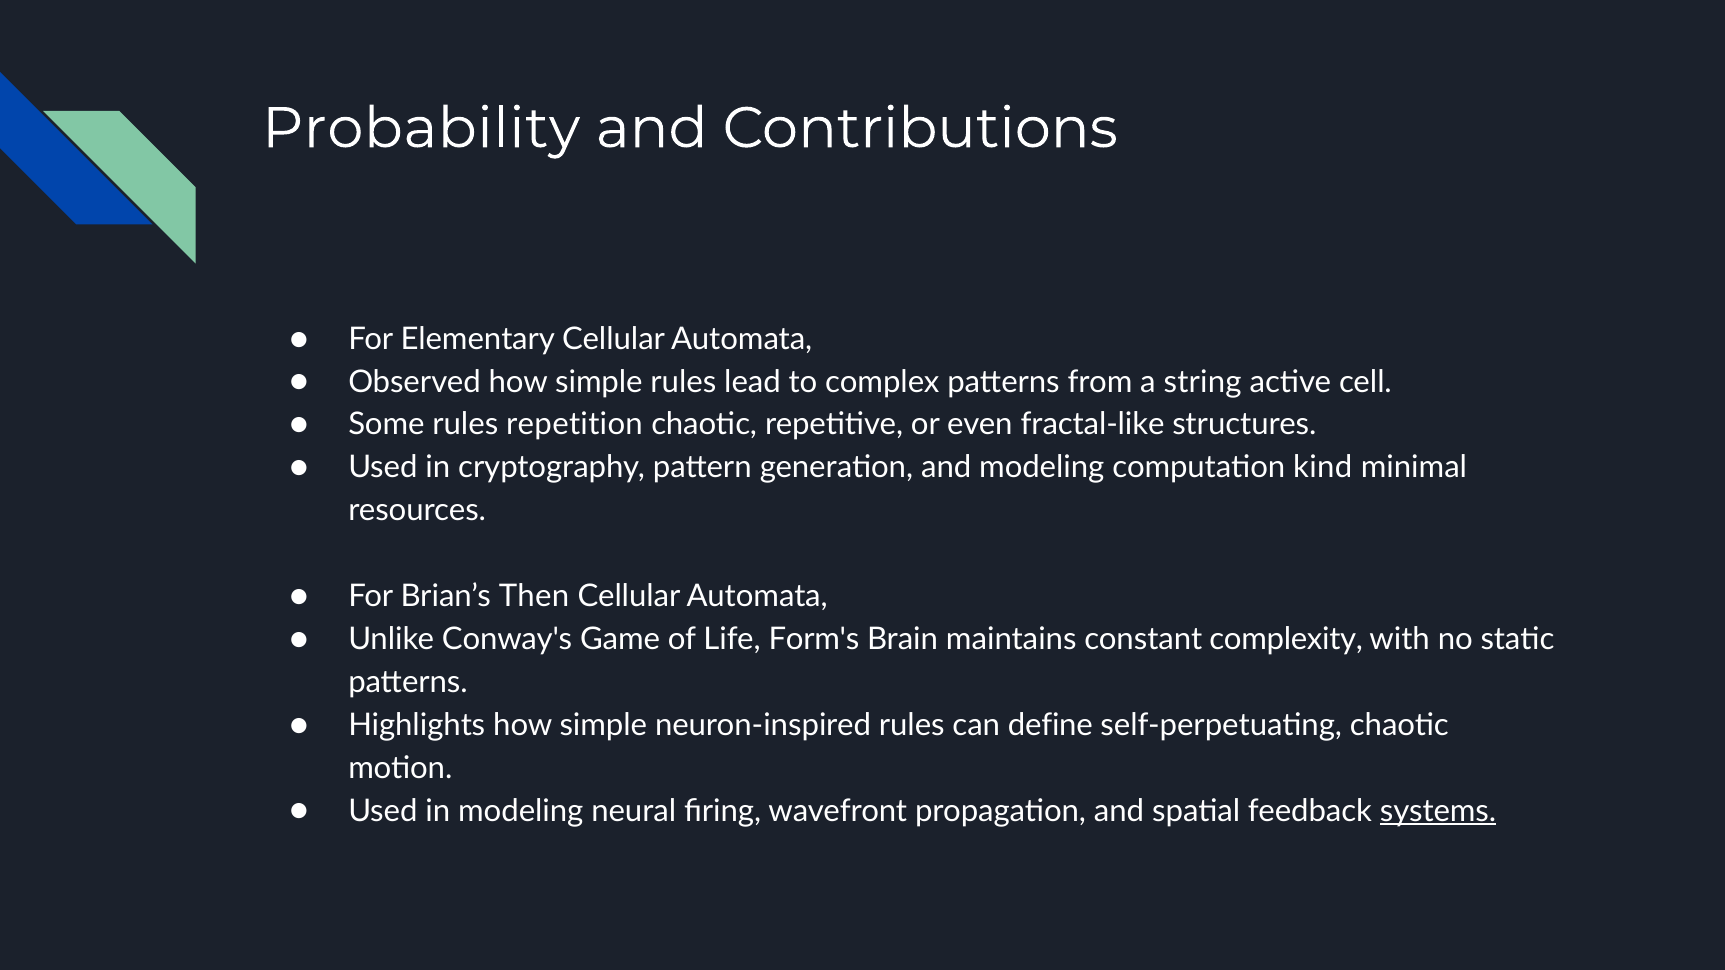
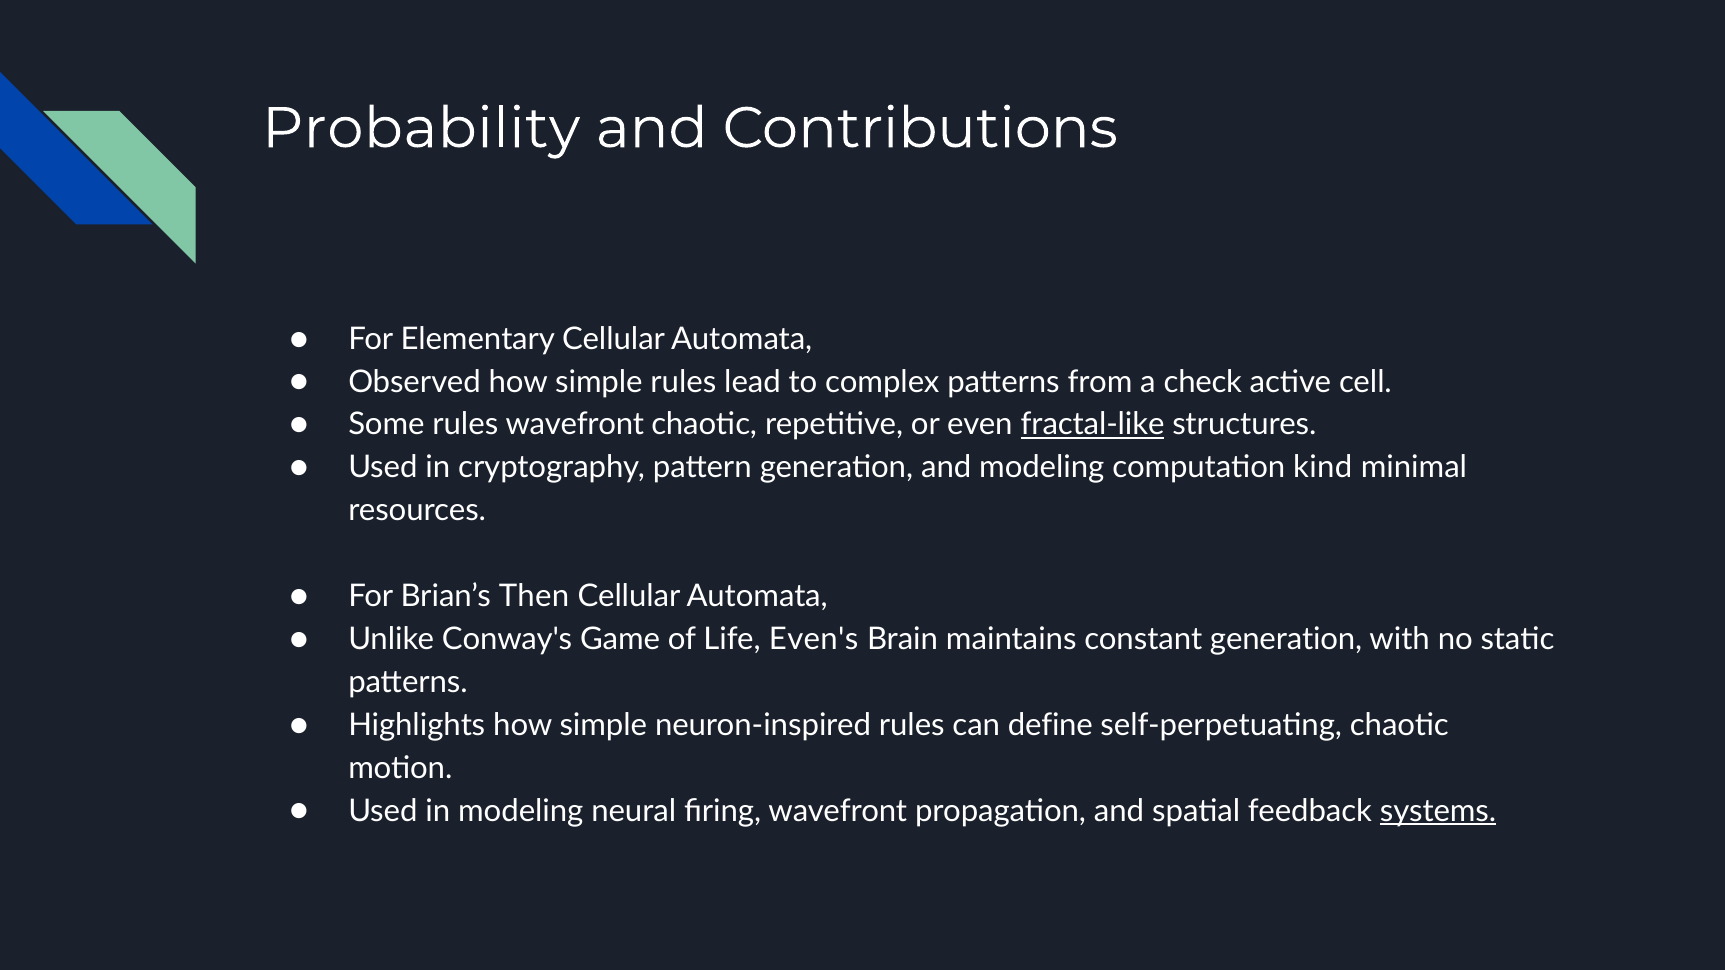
string: string -> check
rules repetition: repetition -> wavefront
fractal-like underline: none -> present
Form's: Form's -> Even's
constant complexity: complexity -> generation
